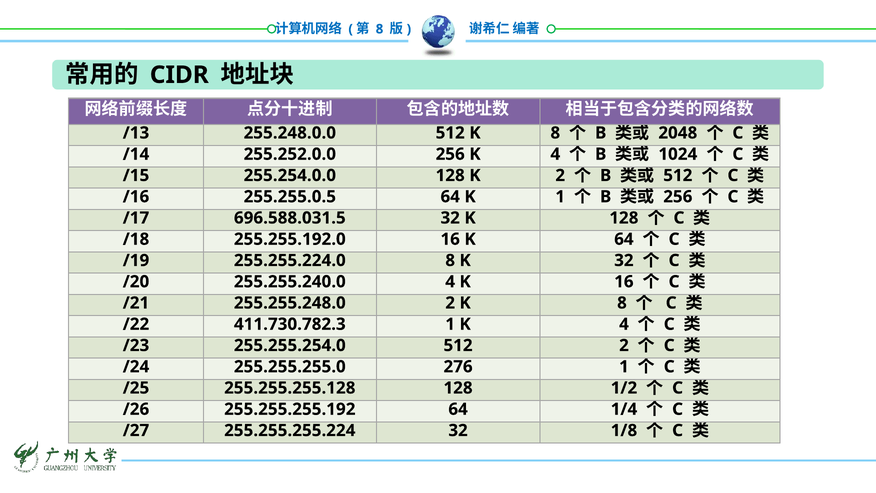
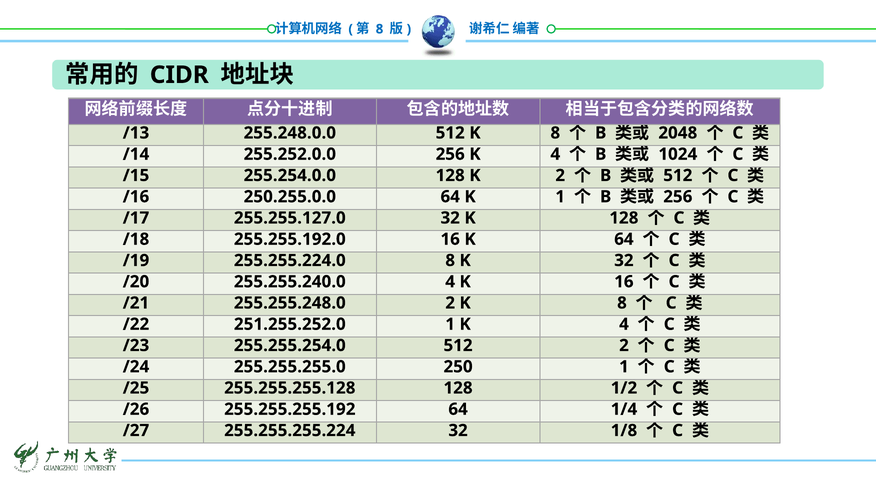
255.255.0.5: 255.255.0.5 -> 250.255.0.0
696.588.031.5: 696.588.031.5 -> 255.255.127.0
411.730.782.3: 411.730.782.3 -> 251.255.252.0
276: 276 -> 250
